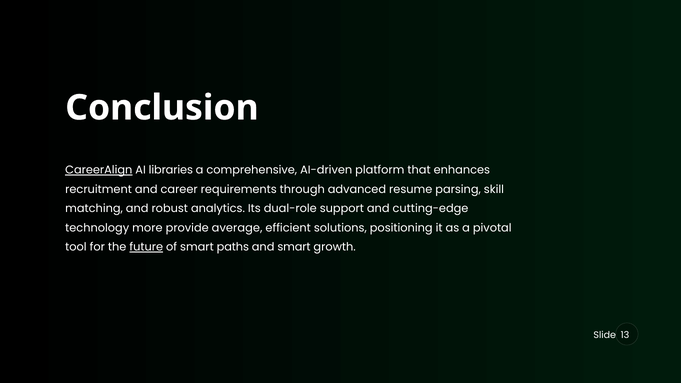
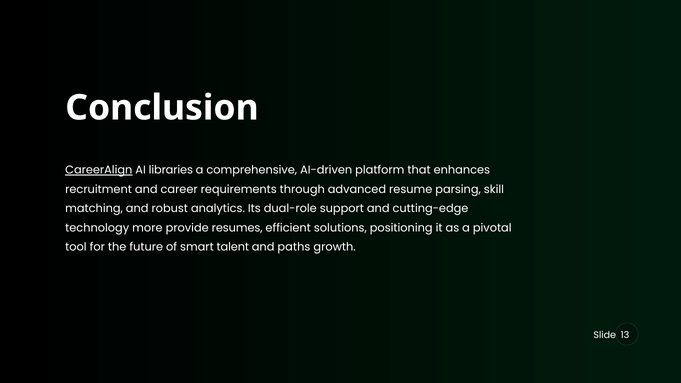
average: average -> resumes
future underline: present -> none
paths: paths -> talent
and smart: smart -> paths
